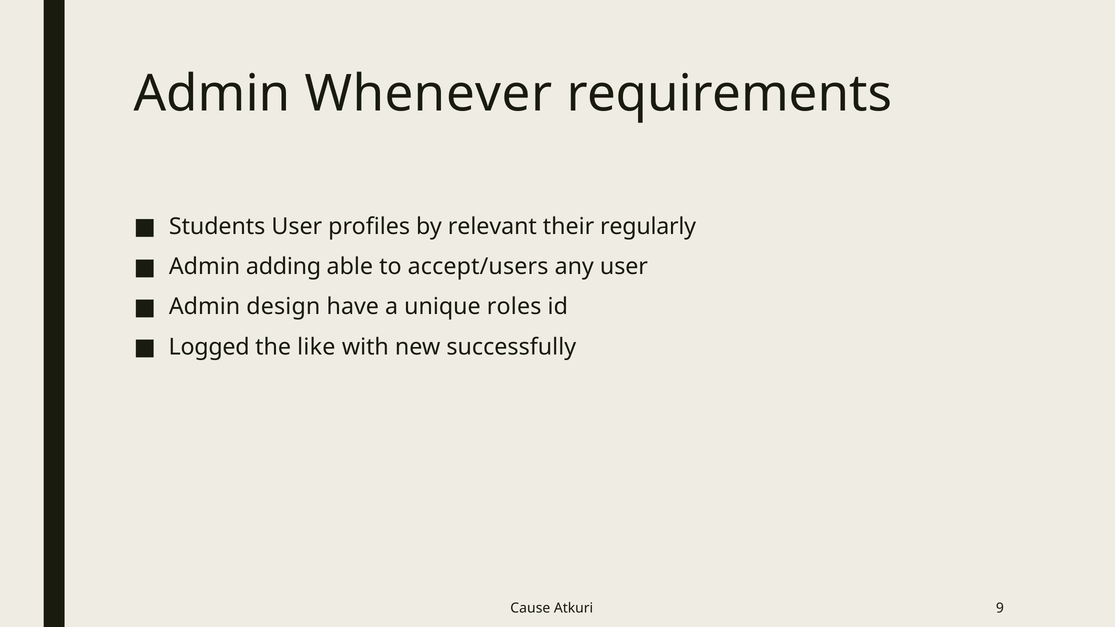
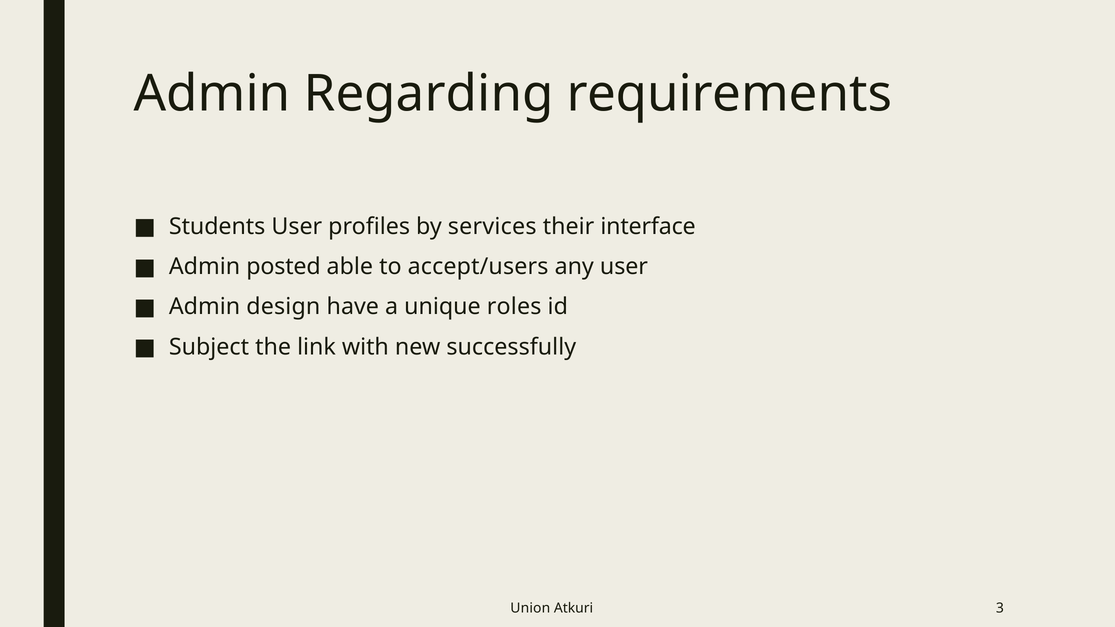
Whenever: Whenever -> Regarding
relevant: relevant -> services
regularly: regularly -> interface
adding: adding -> posted
Logged: Logged -> Subject
like: like -> link
Cause: Cause -> Union
9: 9 -> 3
